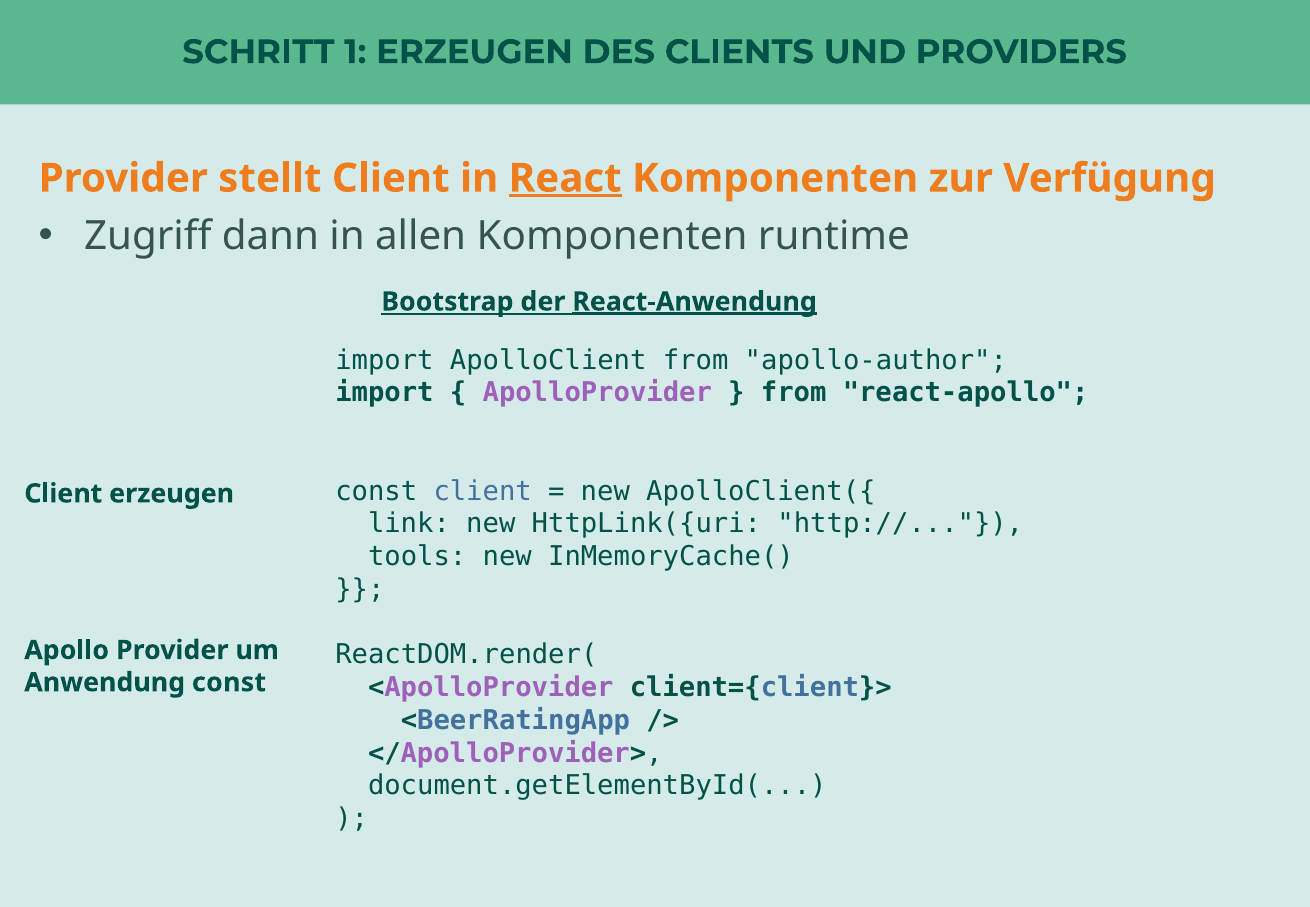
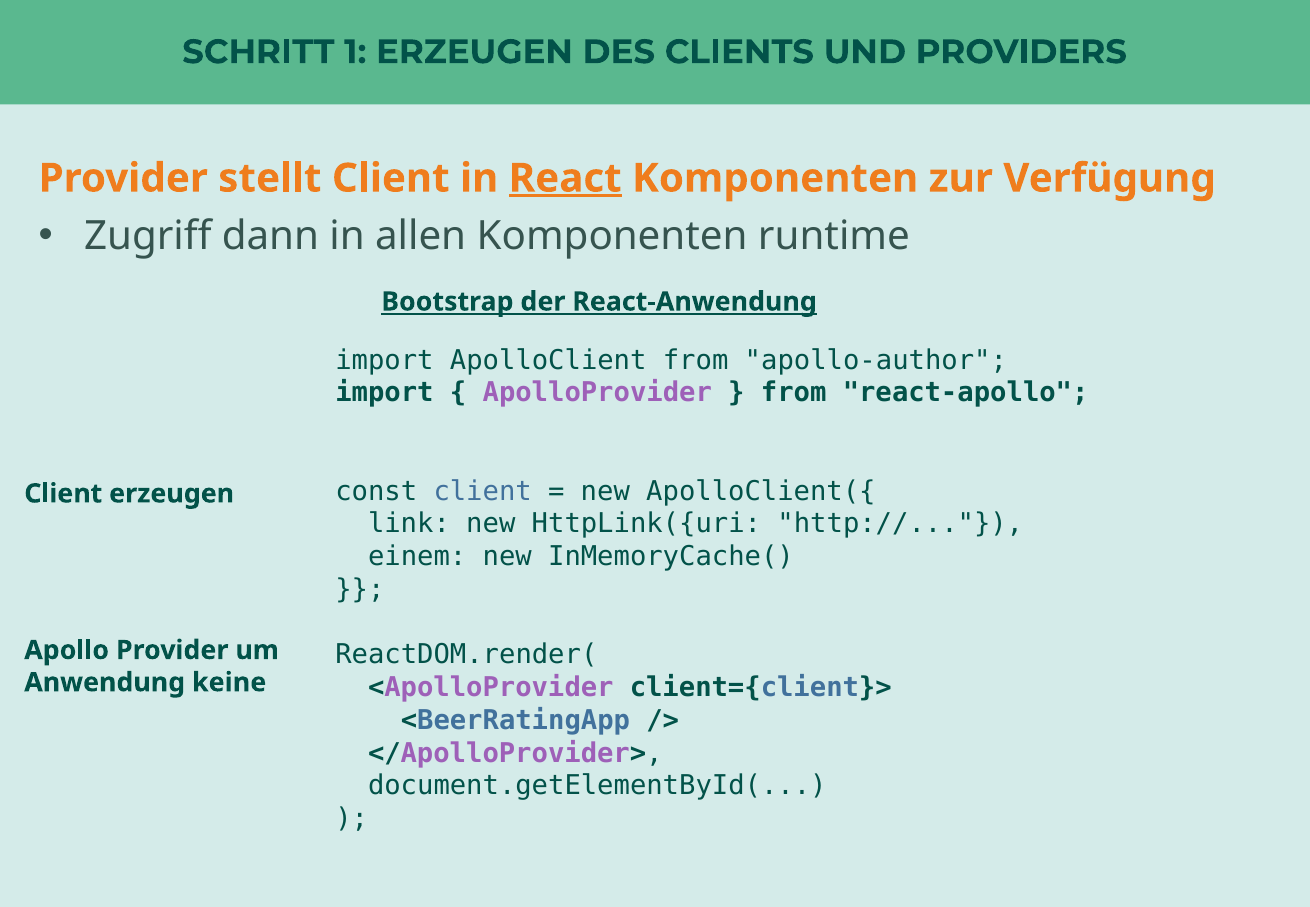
React-Anwendung underline: present -> none
tools: tools -> einem
Anwendung const: const -> keine
